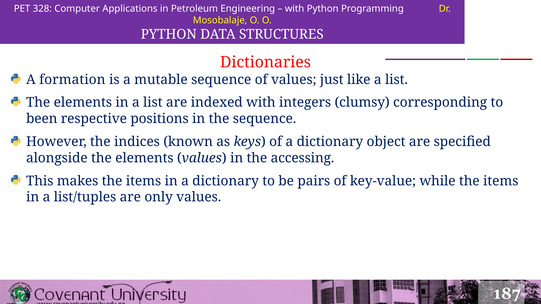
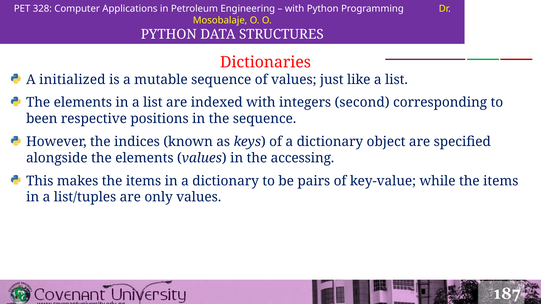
formation: formation -> initialized
clumsy: clumsy -> second
